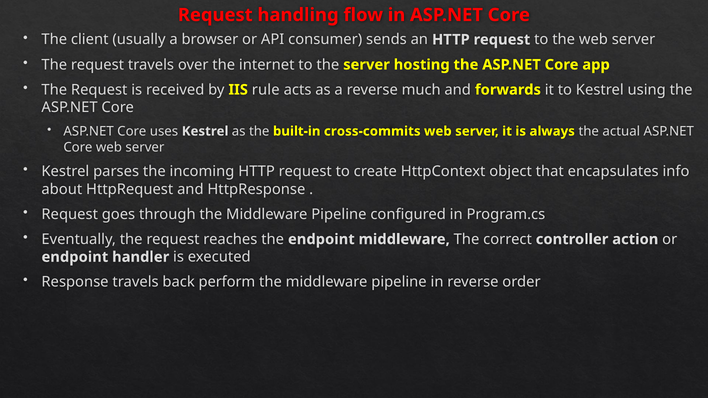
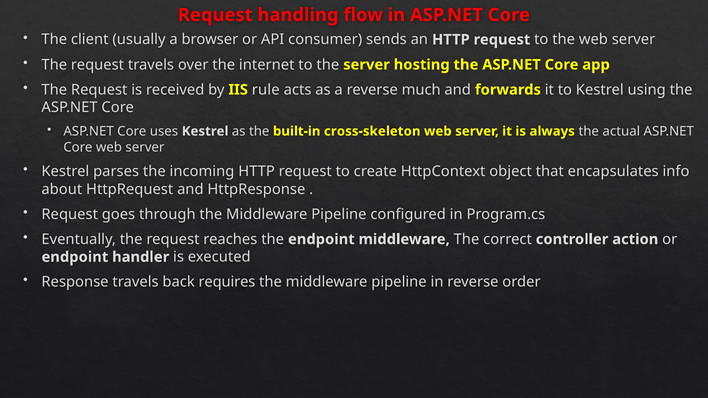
cross-commits: cross-commits -> cross-skeleton
perform: perform -> requires
